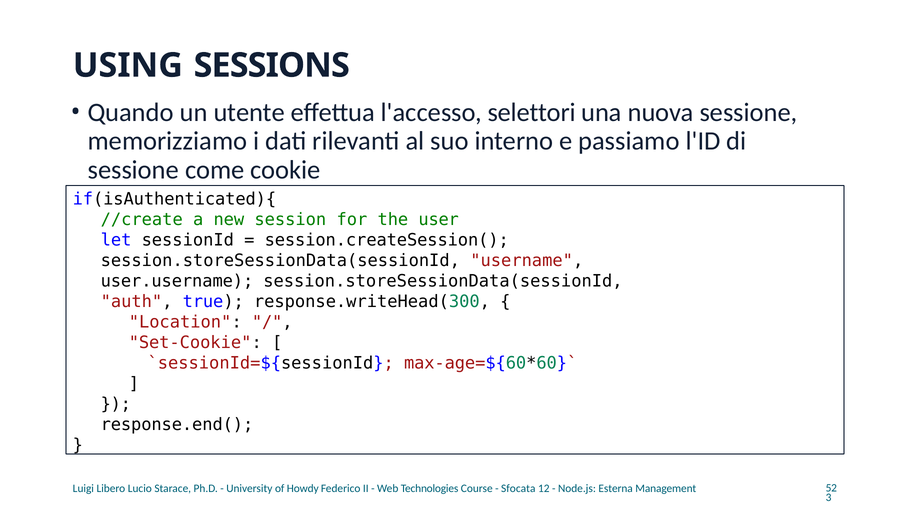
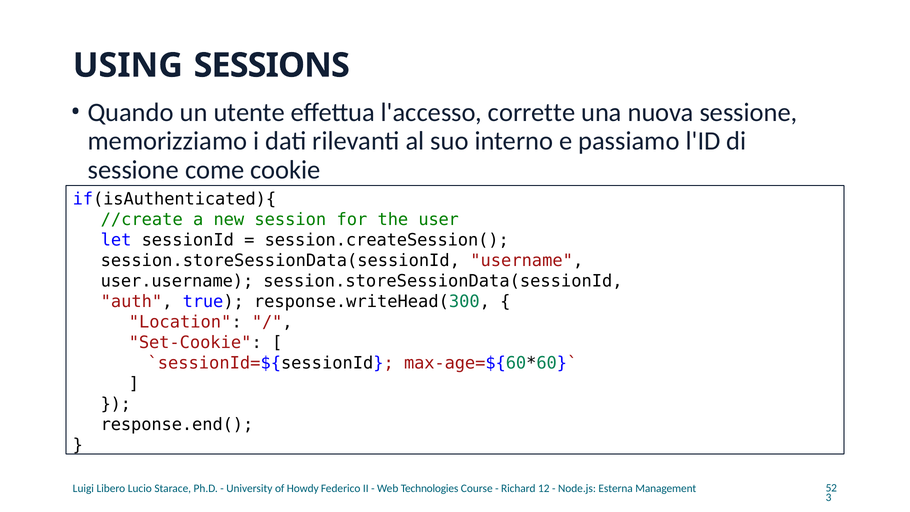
selettori: selettori -> corrette
Sfocata: Sfocata -> Richard
